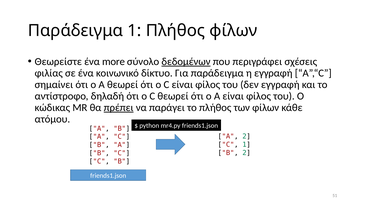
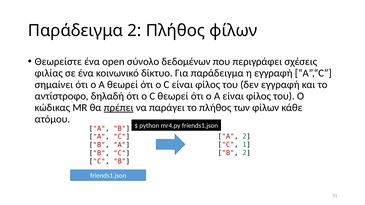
Παράδειγμα 1: 1 -> 2
more: more -> open
δεδομένων underline: present -> none
